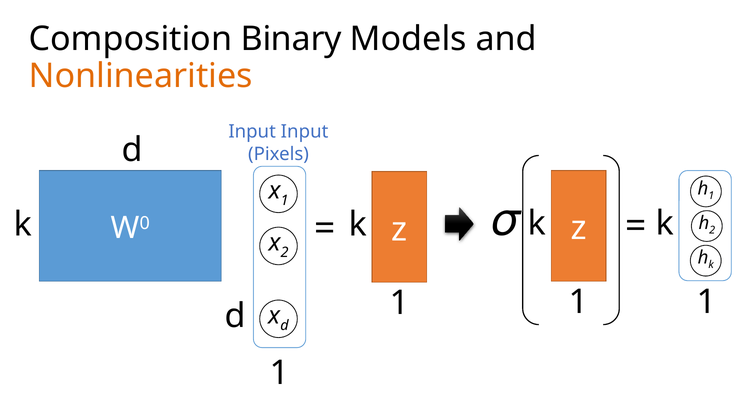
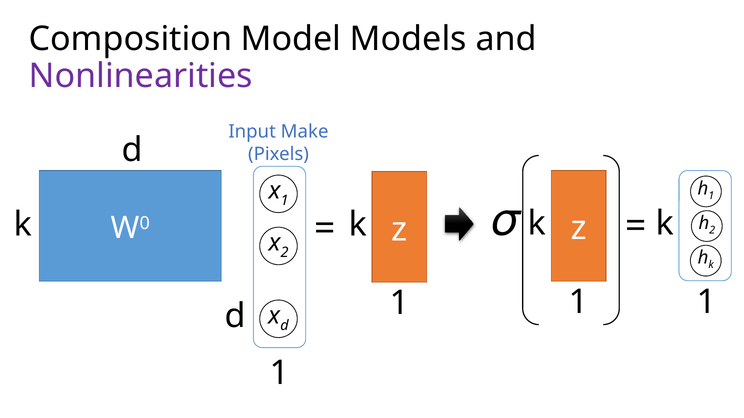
Binary: Binary -> Model
Nonlinearities colour: orange -> purple
Input Input: Input -> Make
